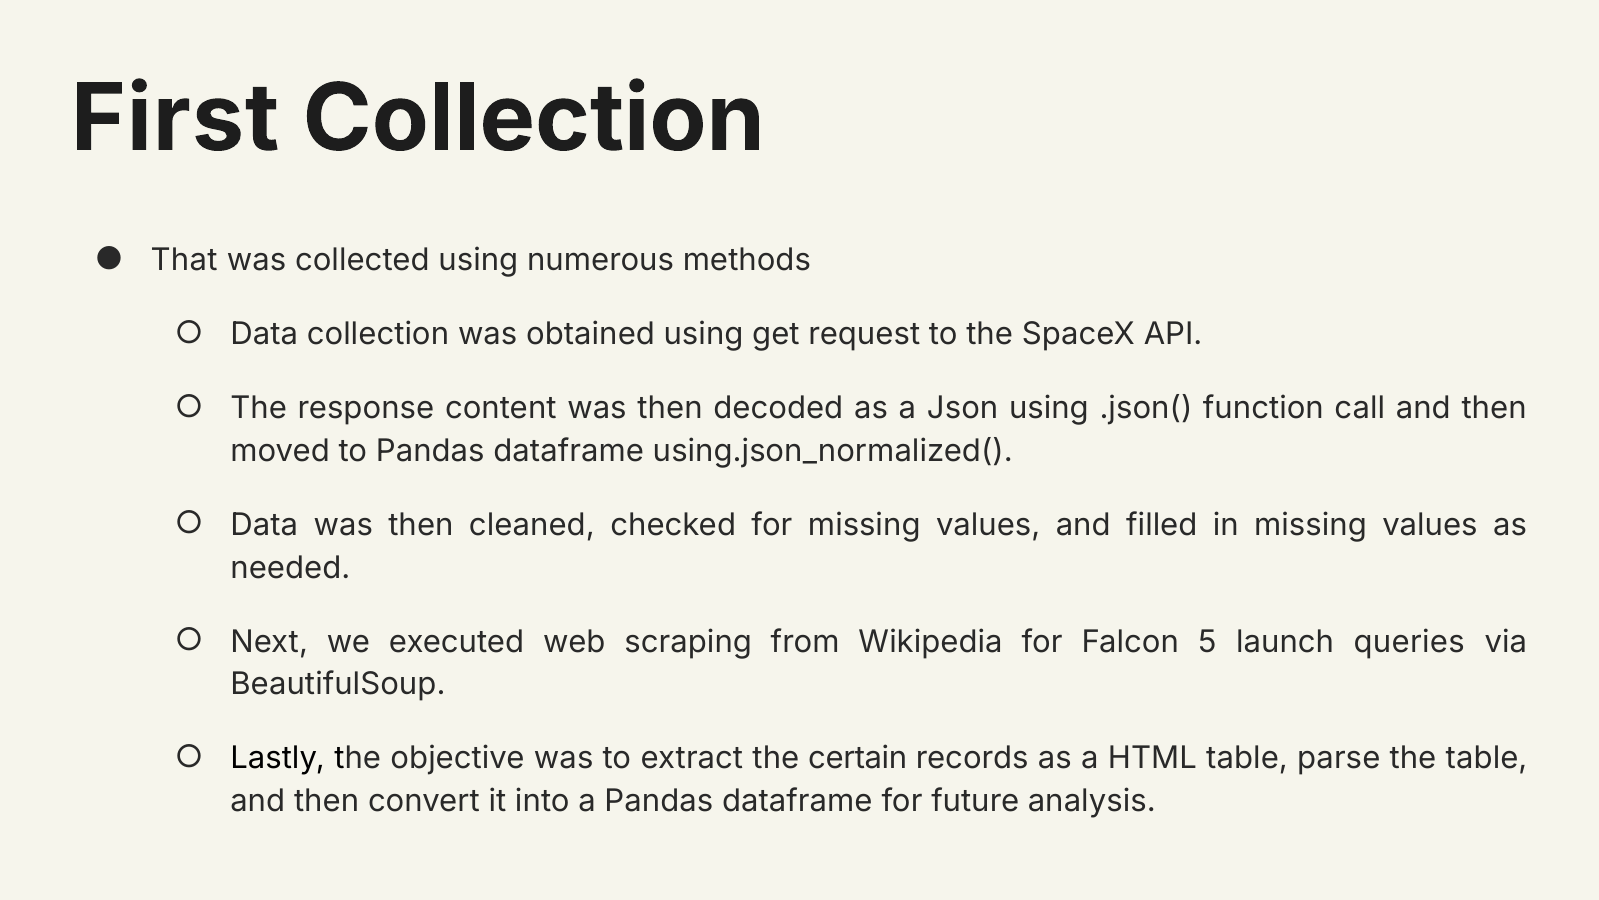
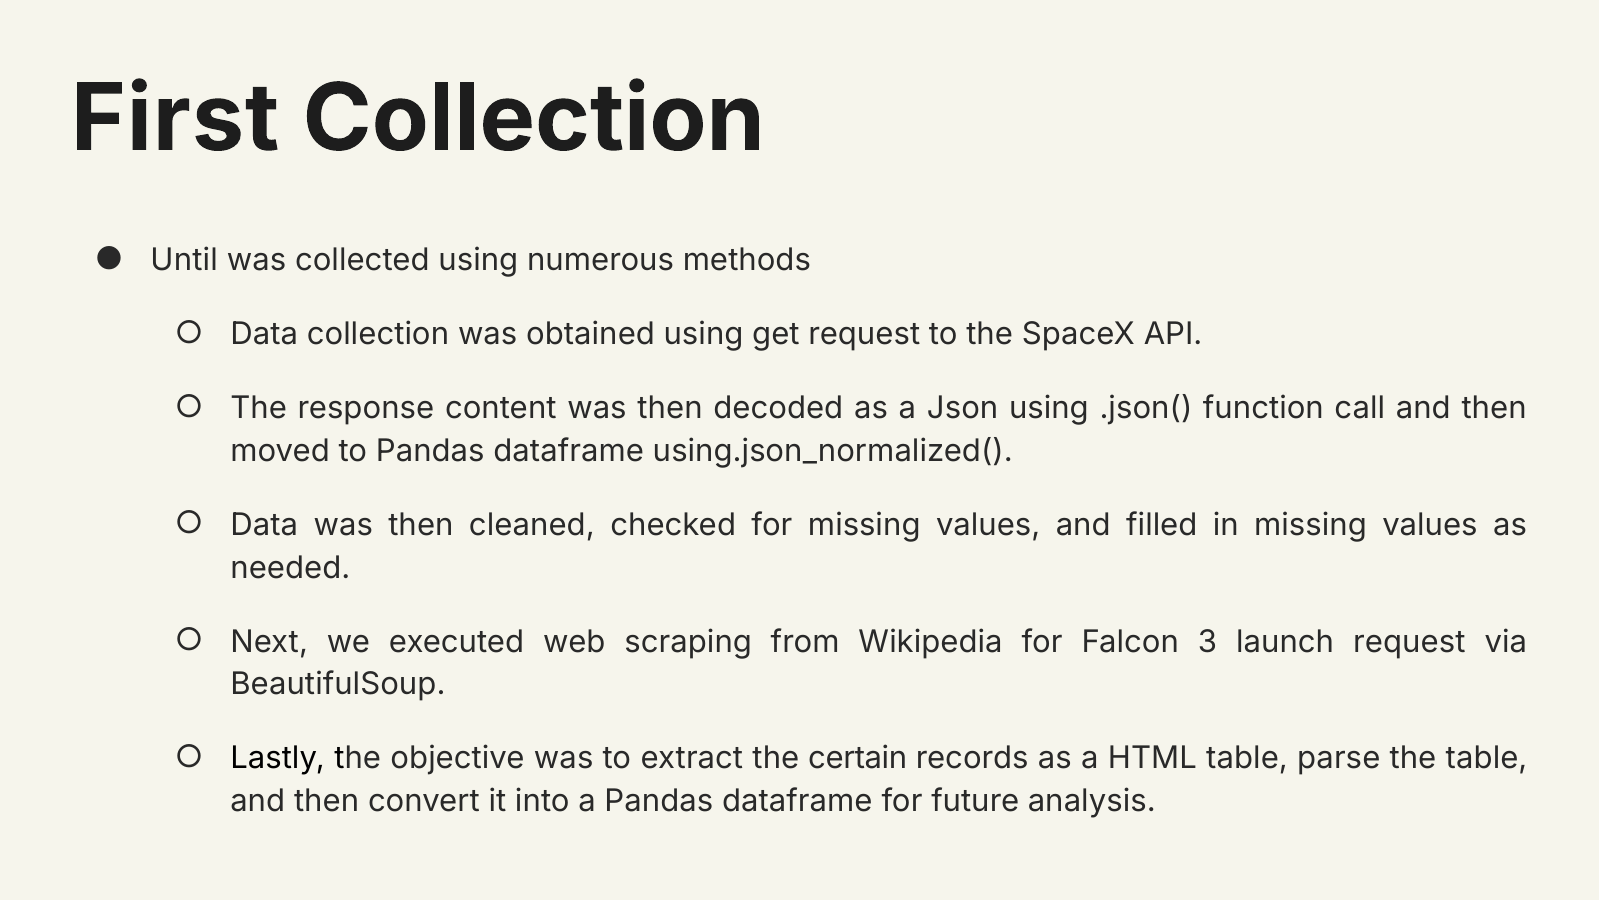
That: That -> Until
5: 5 -> 3
launch queries: queries -> request
